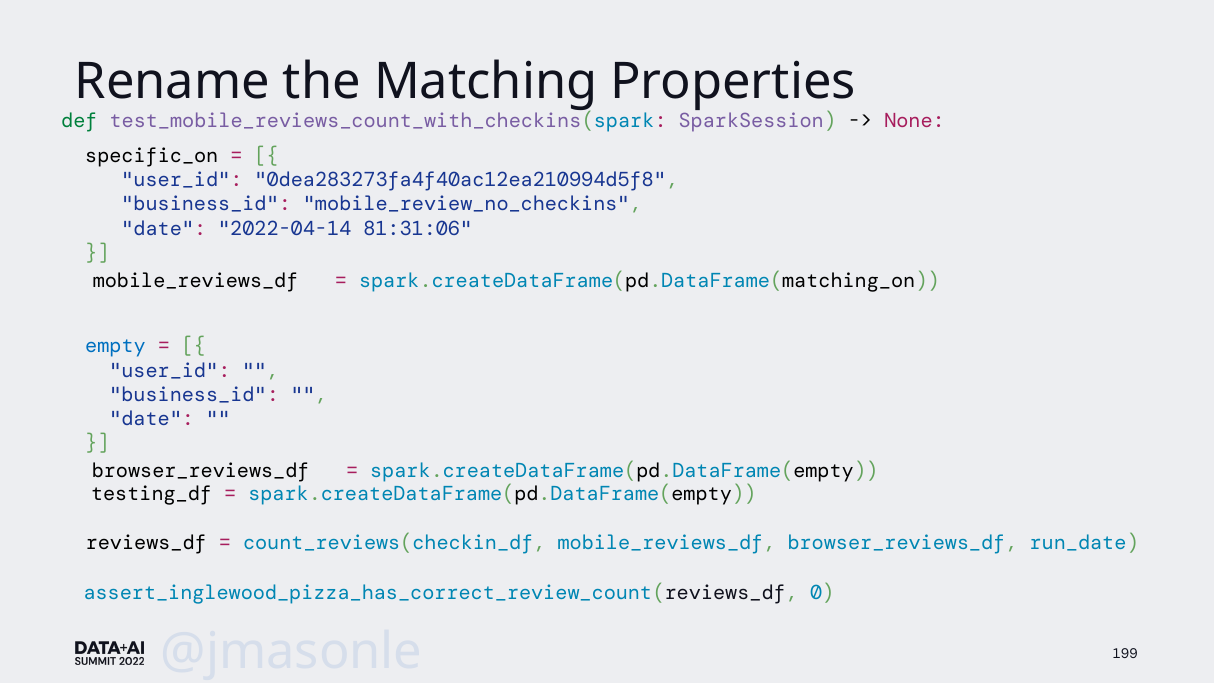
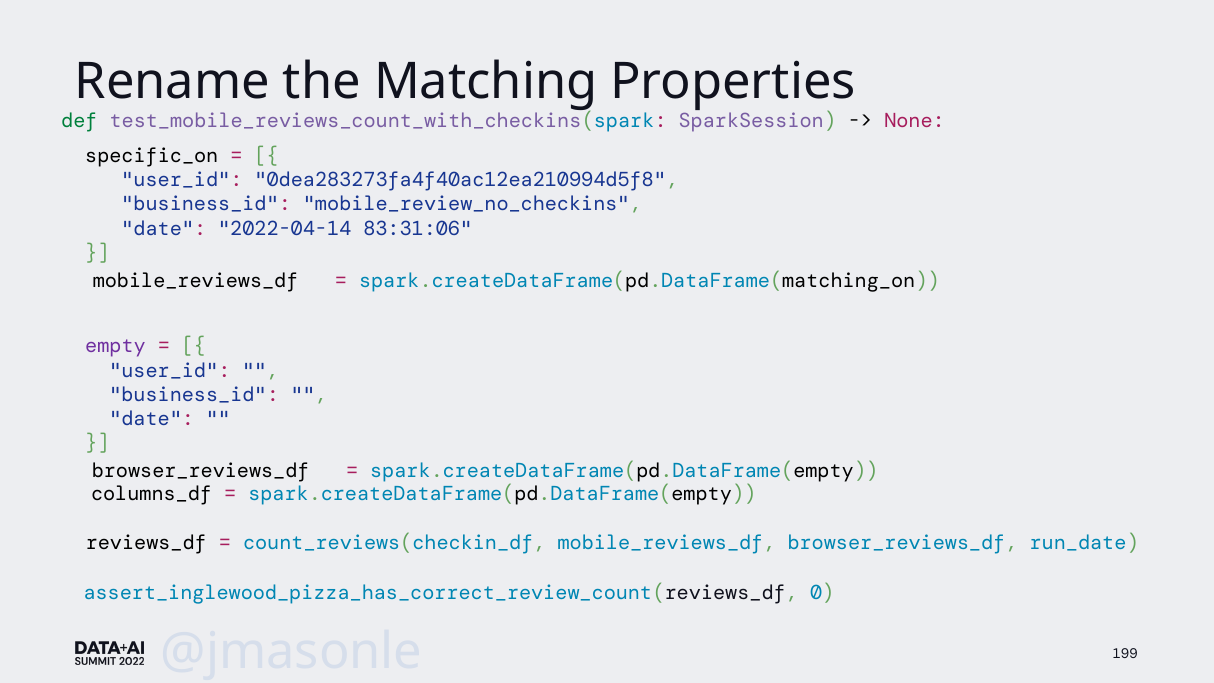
81:31:06: 81:31:06 -> 83:31:06
empty colour: blue -> purple
testing_df: testing_df -> columns_df
